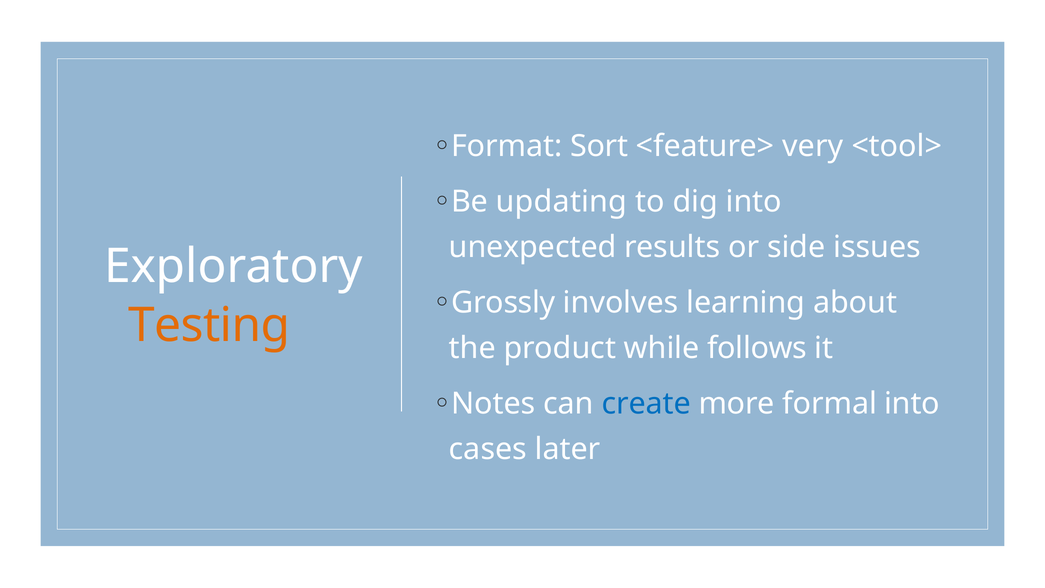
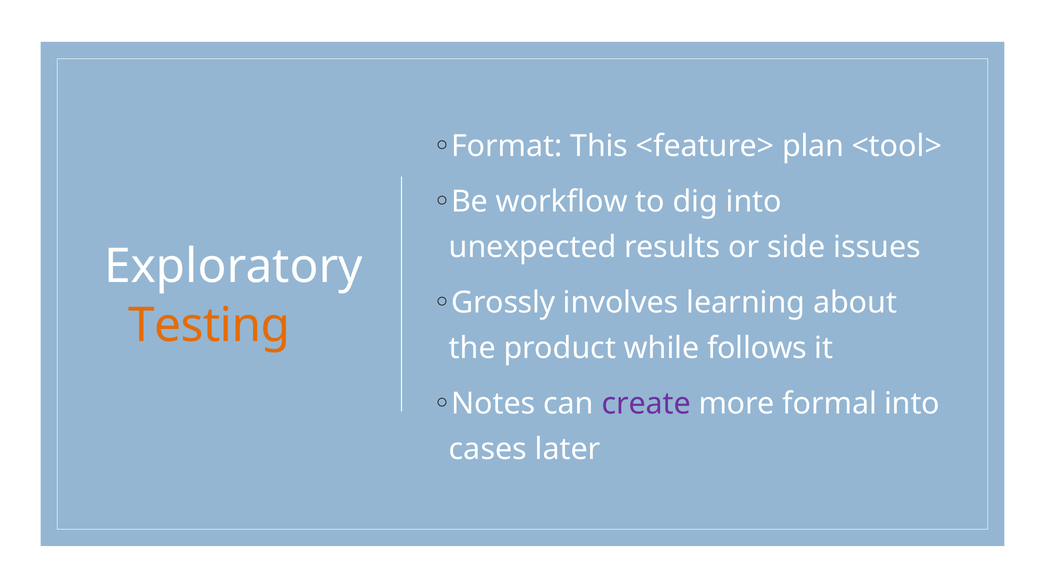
Sort: Sort -> This
very: very -> plan
updating: updating -> workflow
create colour: blue -> purple
